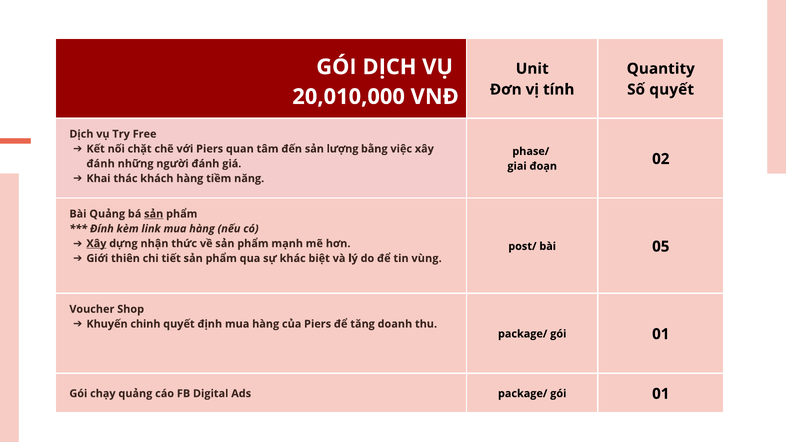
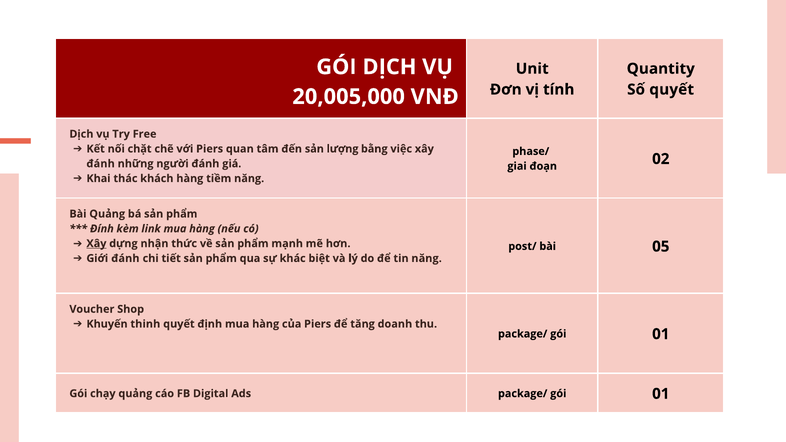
20,010,000: 20,010,000 -> 20,005,000
sản at (154, 214) underline: present -> none
Giới thiên: thiên -> đánh
tin vùng: vùng -> năng
chinh: chinh -> thinh
